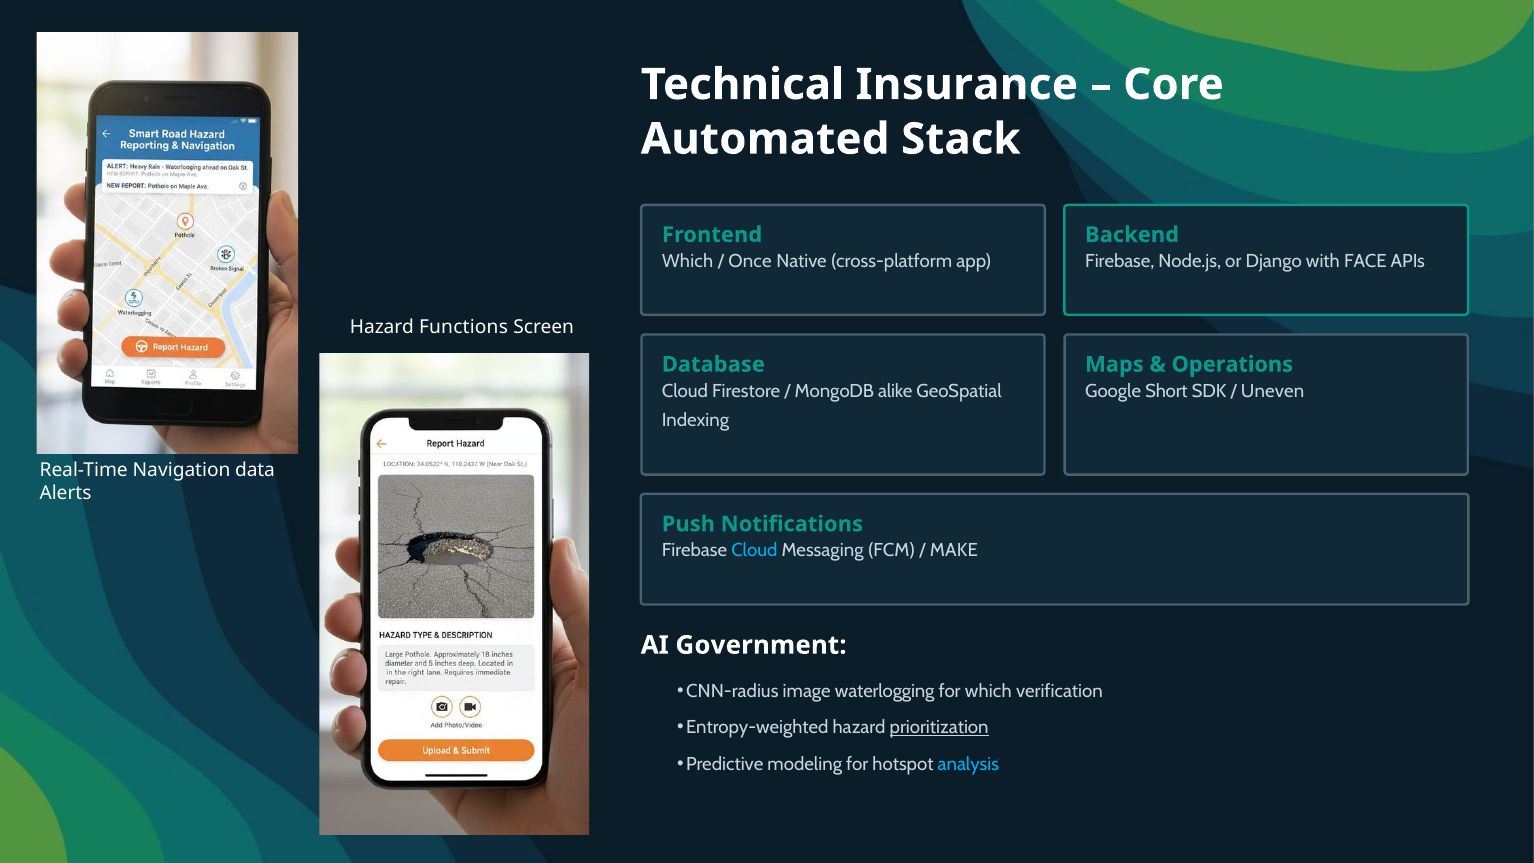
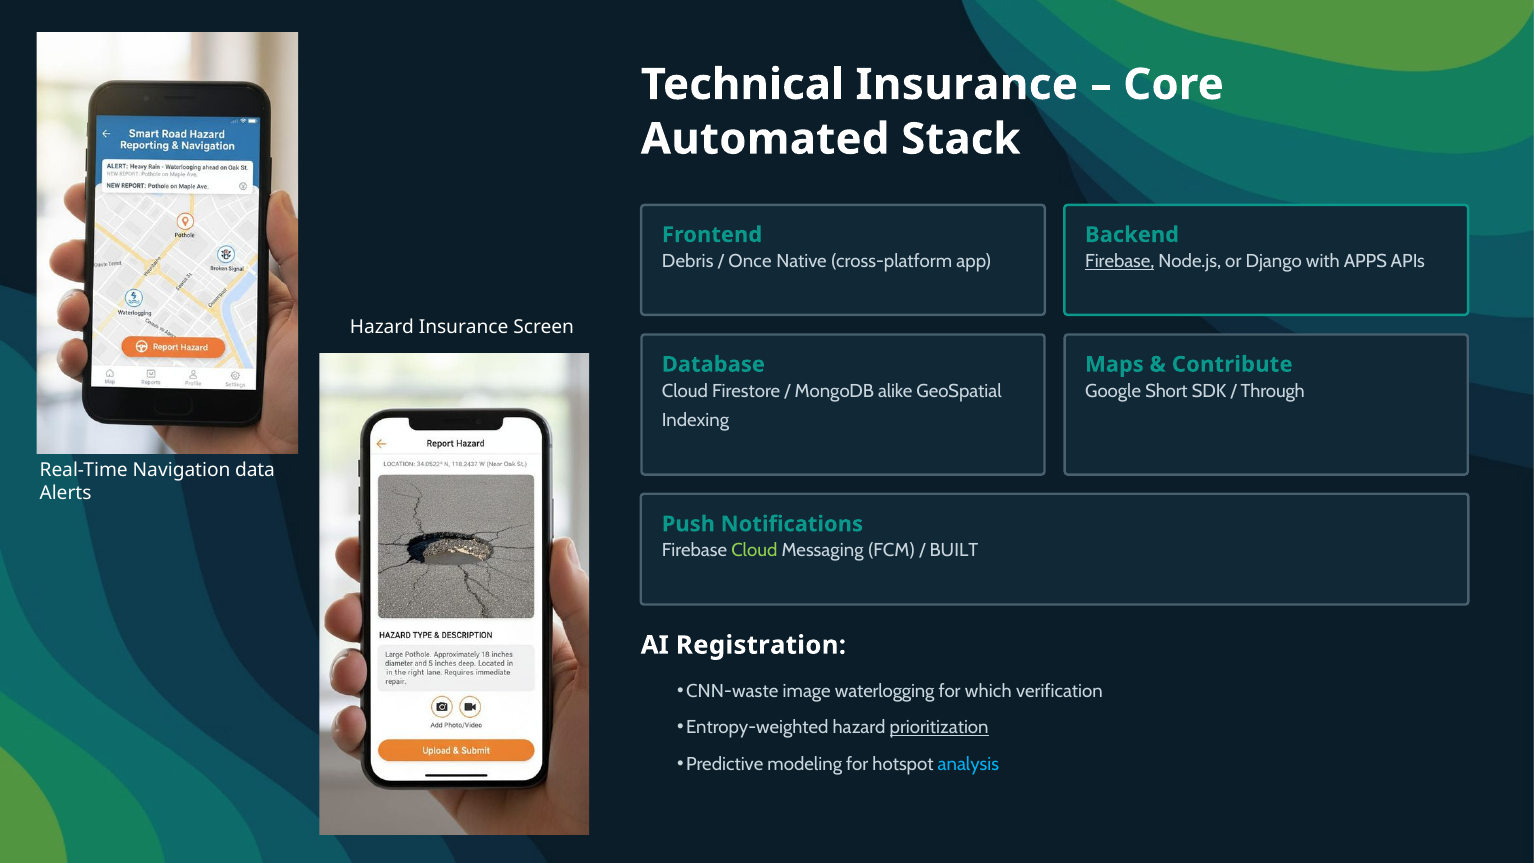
Which at (688, 261): Which -> Debris
Firebase at (1120, 261) underline: none -> present
FACE: FACE -> APPS
Hazard Functions: Functions -> Insurance
Operations: Operations -> Contribute
Uneven: Uneven -> Through
Cloud at (754, 551) colour: light blue -> light green
MAKE: MAKE -> BUILT
Government: Government -> Registration
CNN-radius: CNN-radius -> CNN-waste
